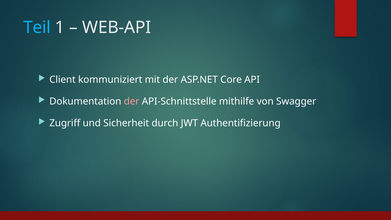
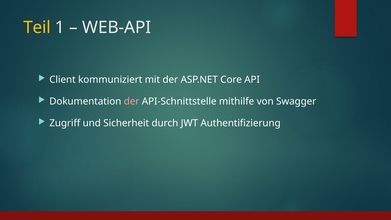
Teil colour: light blue -> yellow
